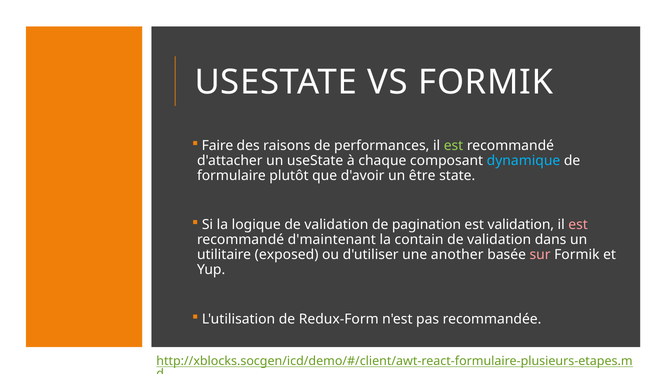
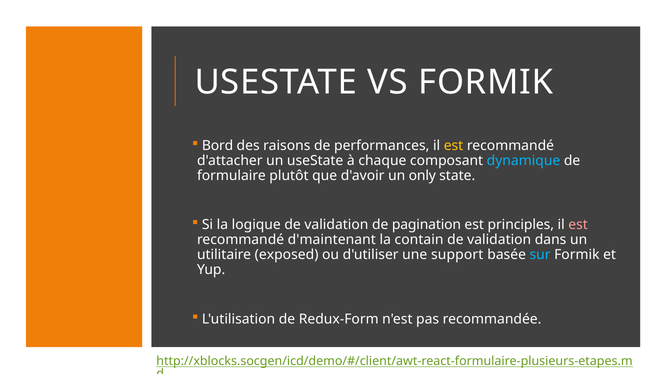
Faire: Faire -> Bord
est at (454, 146) colour: light green -> yellow
être: être -> only
est validation: validation -> principles
another: another -> support
sur colour: pink -> light blue
